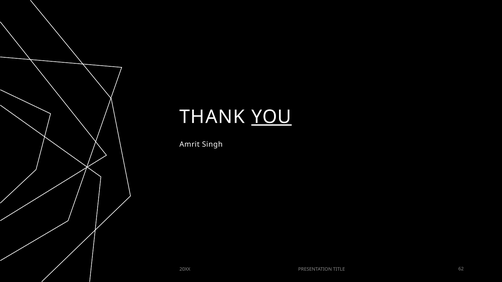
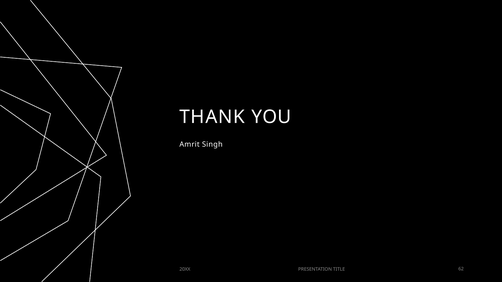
YOU underline: present -> none
